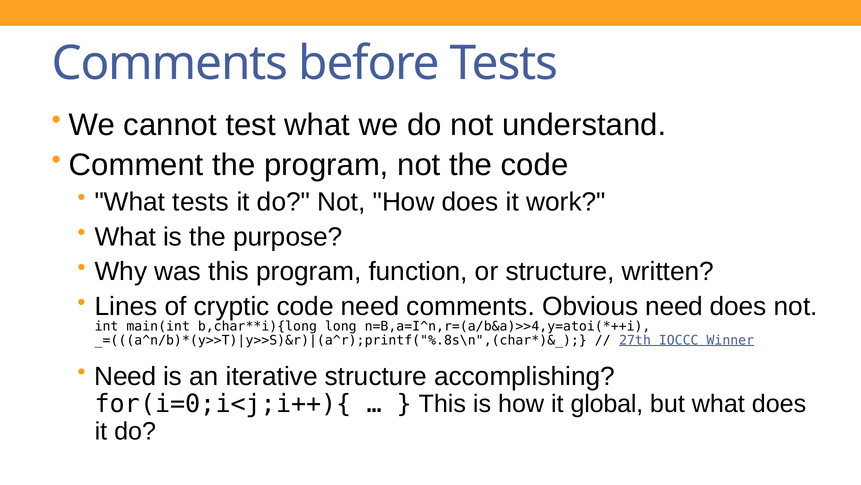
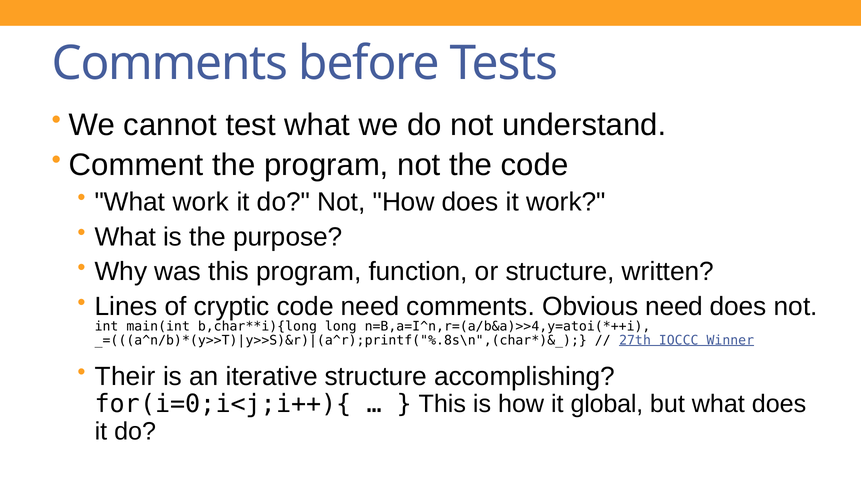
What tests: tests -> work
Need at (125, 376): Need -> Their
